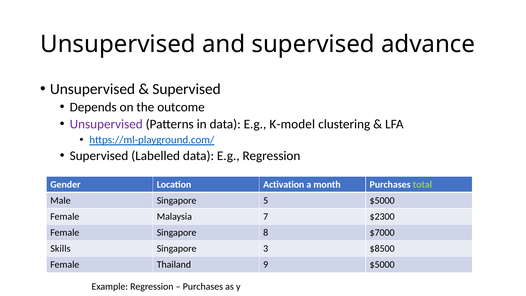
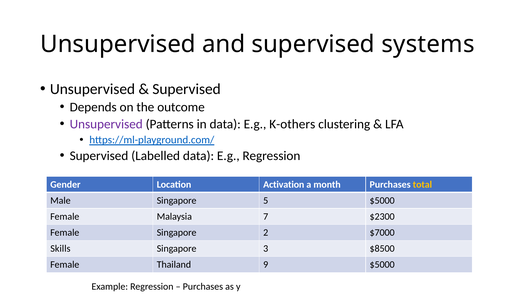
advance: advance -> systems
K-model: K-model -> K-others
total colour: light green -> yellow
8: 8 -> 2
